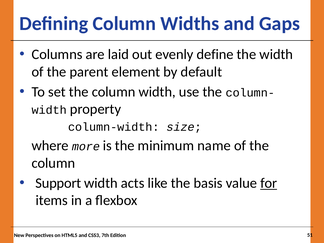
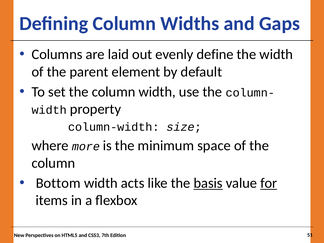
name: name -> space
Support: Support -> Bottom
basis underline: none -> present
